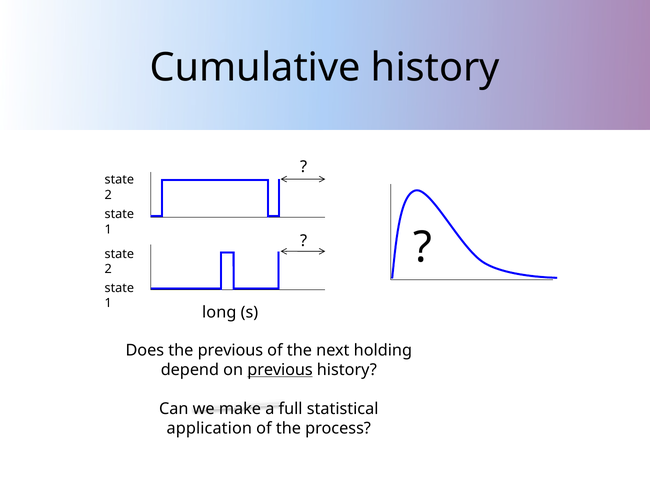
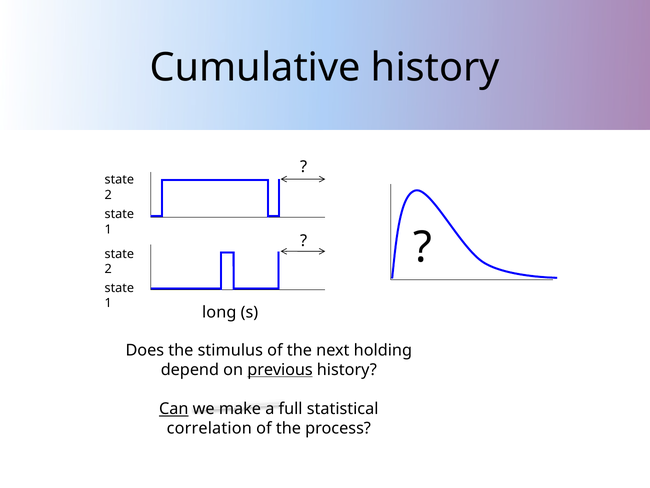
the previous: previous -> stimulus
Can underline: none -> present
application: application -> correlation
